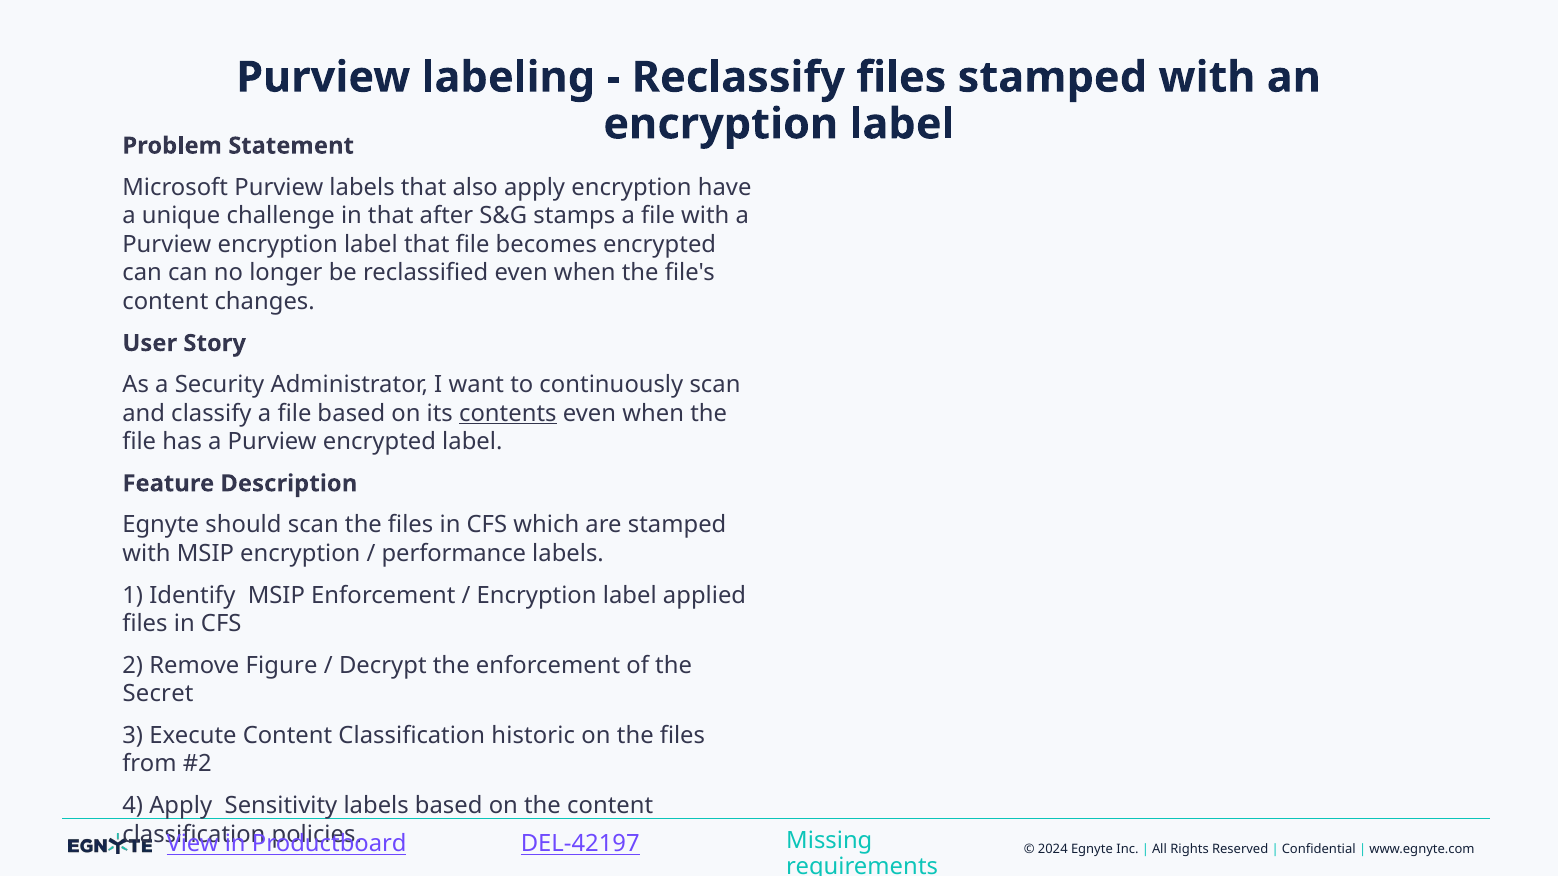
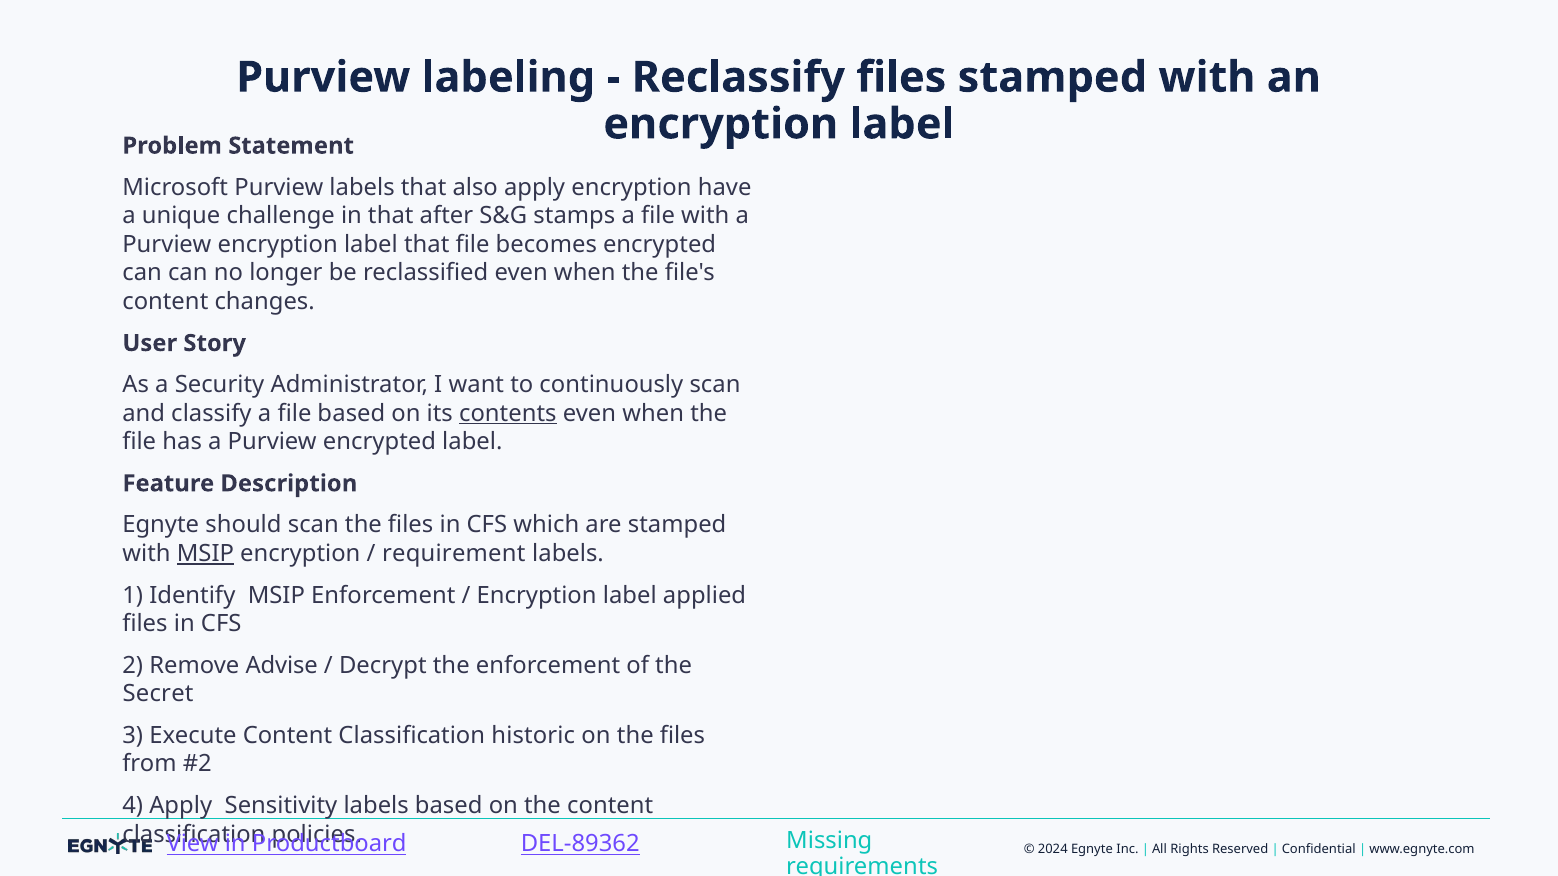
MSIP at (205, 554) underline: none -> present
performance: performance -> requirement
Figure: Figure -> Advise
DEL-42197: DEL-42197 -> DEL-89362
